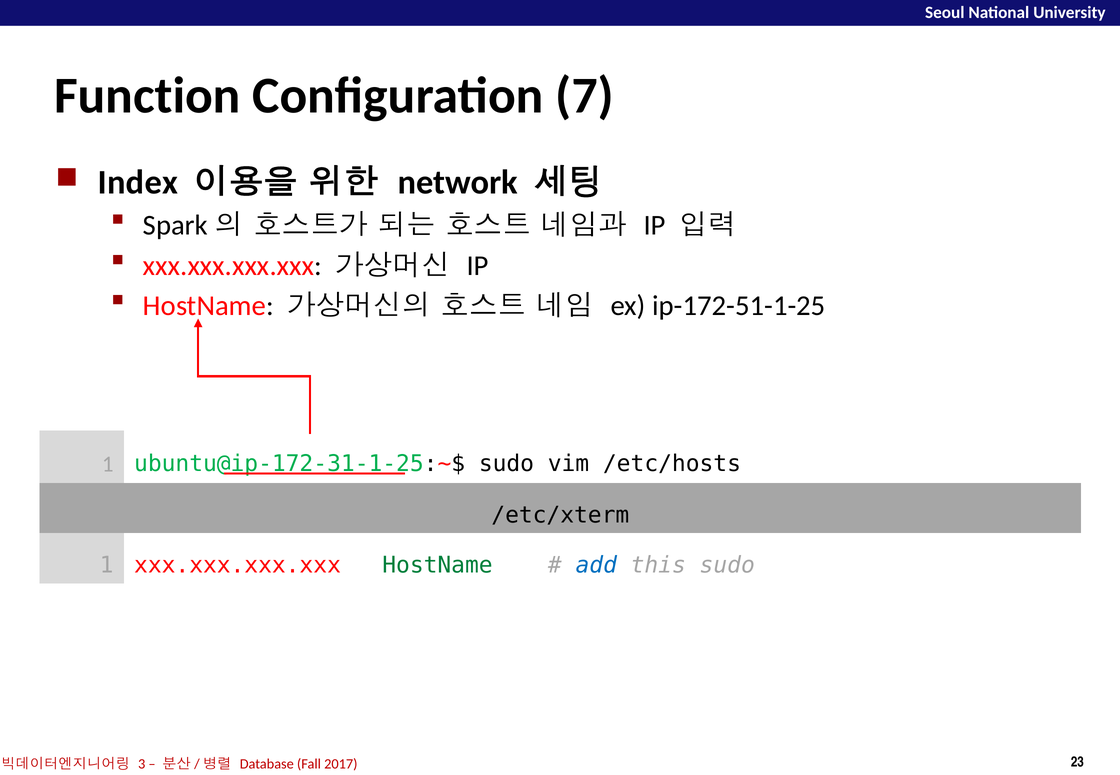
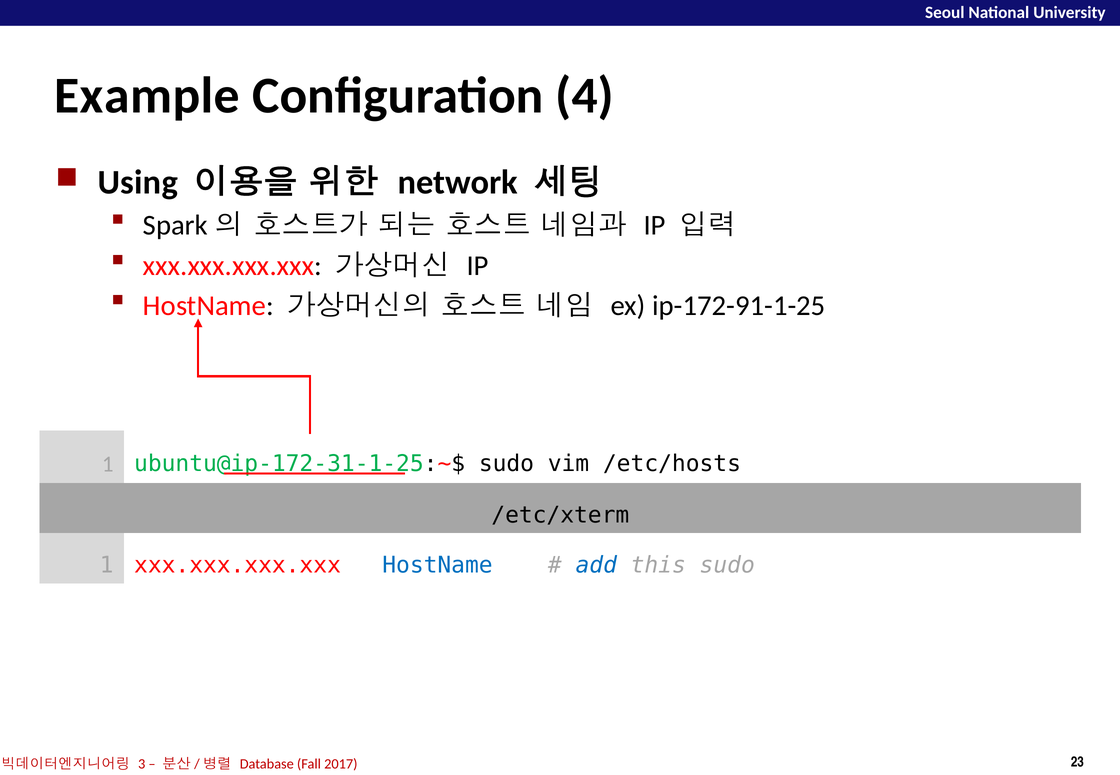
Function: Function -> Example
7: 7 -> 4
Index: Index -> Using
ip-172-51-1-25: ip-172-51-1-25 -> ip-172-91-1-25
HostName at (437, 566) colour: green -> blue
